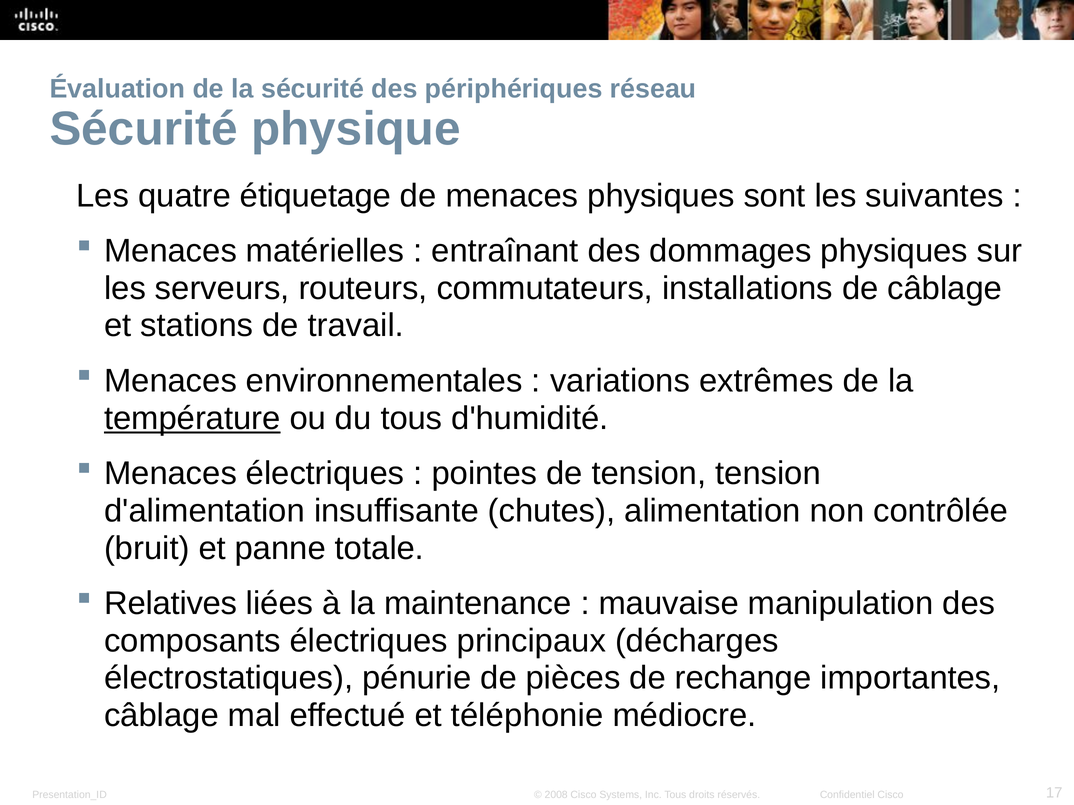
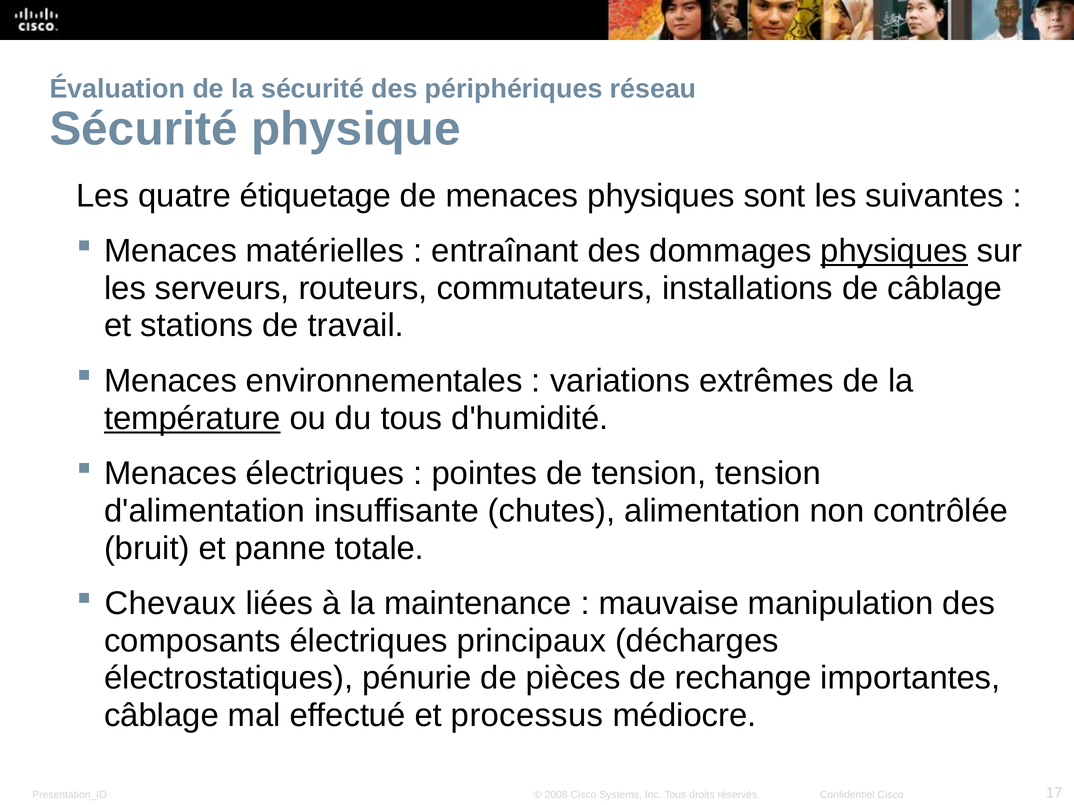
physiques at (894, 251) underline: none -> present
Relatives: Relatives -> Chevaux
téléphonie: téléphonie -> processus
